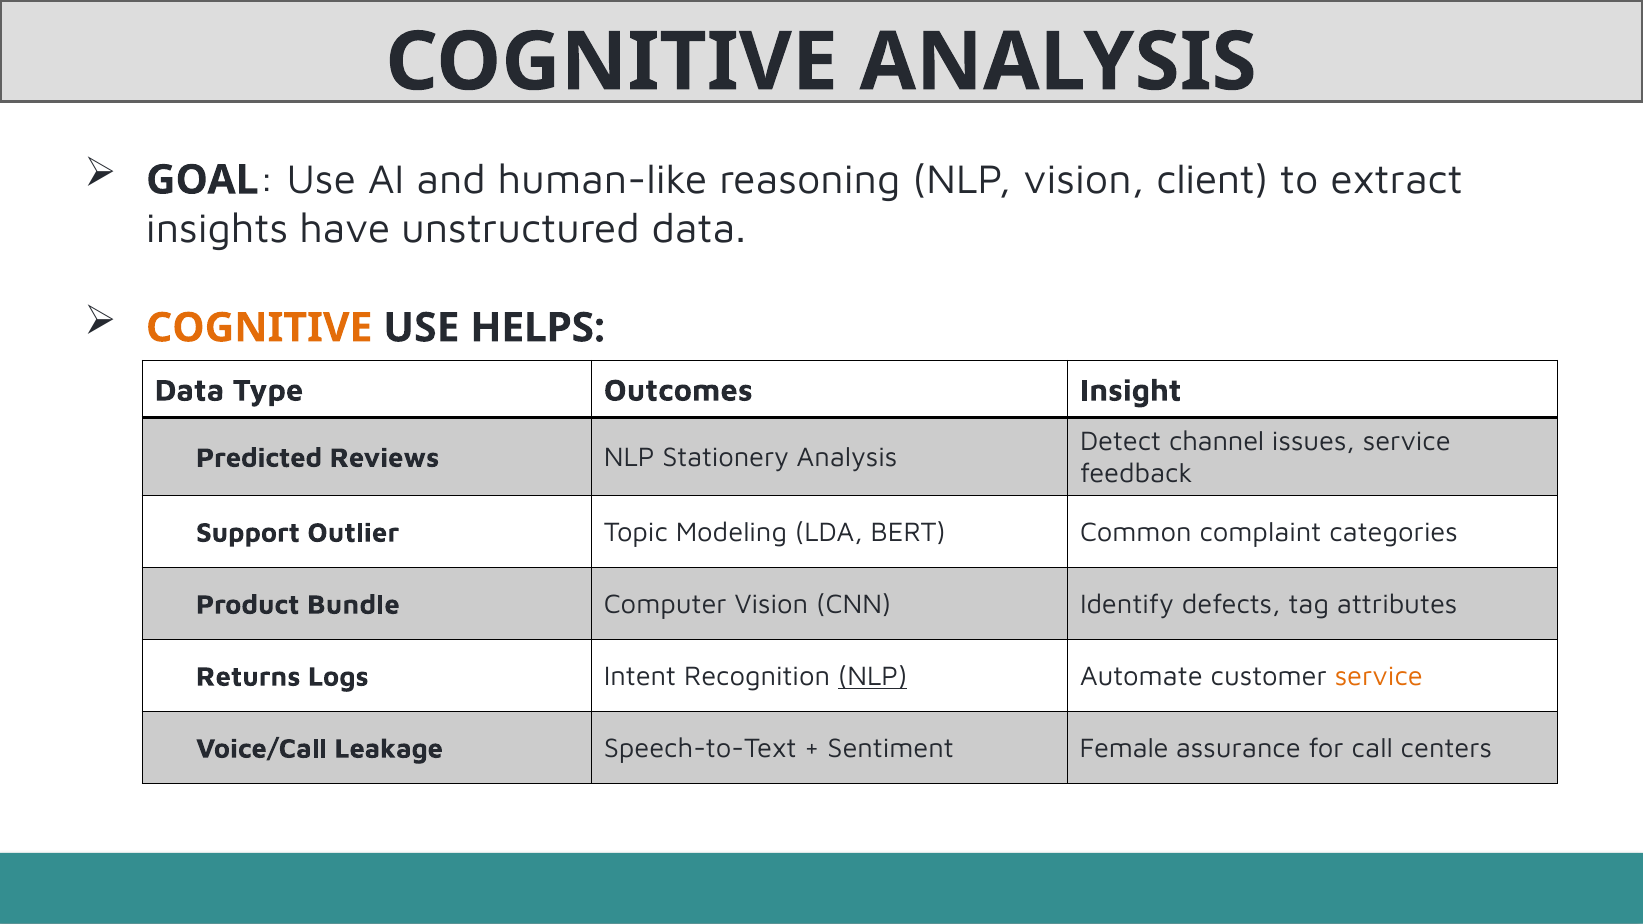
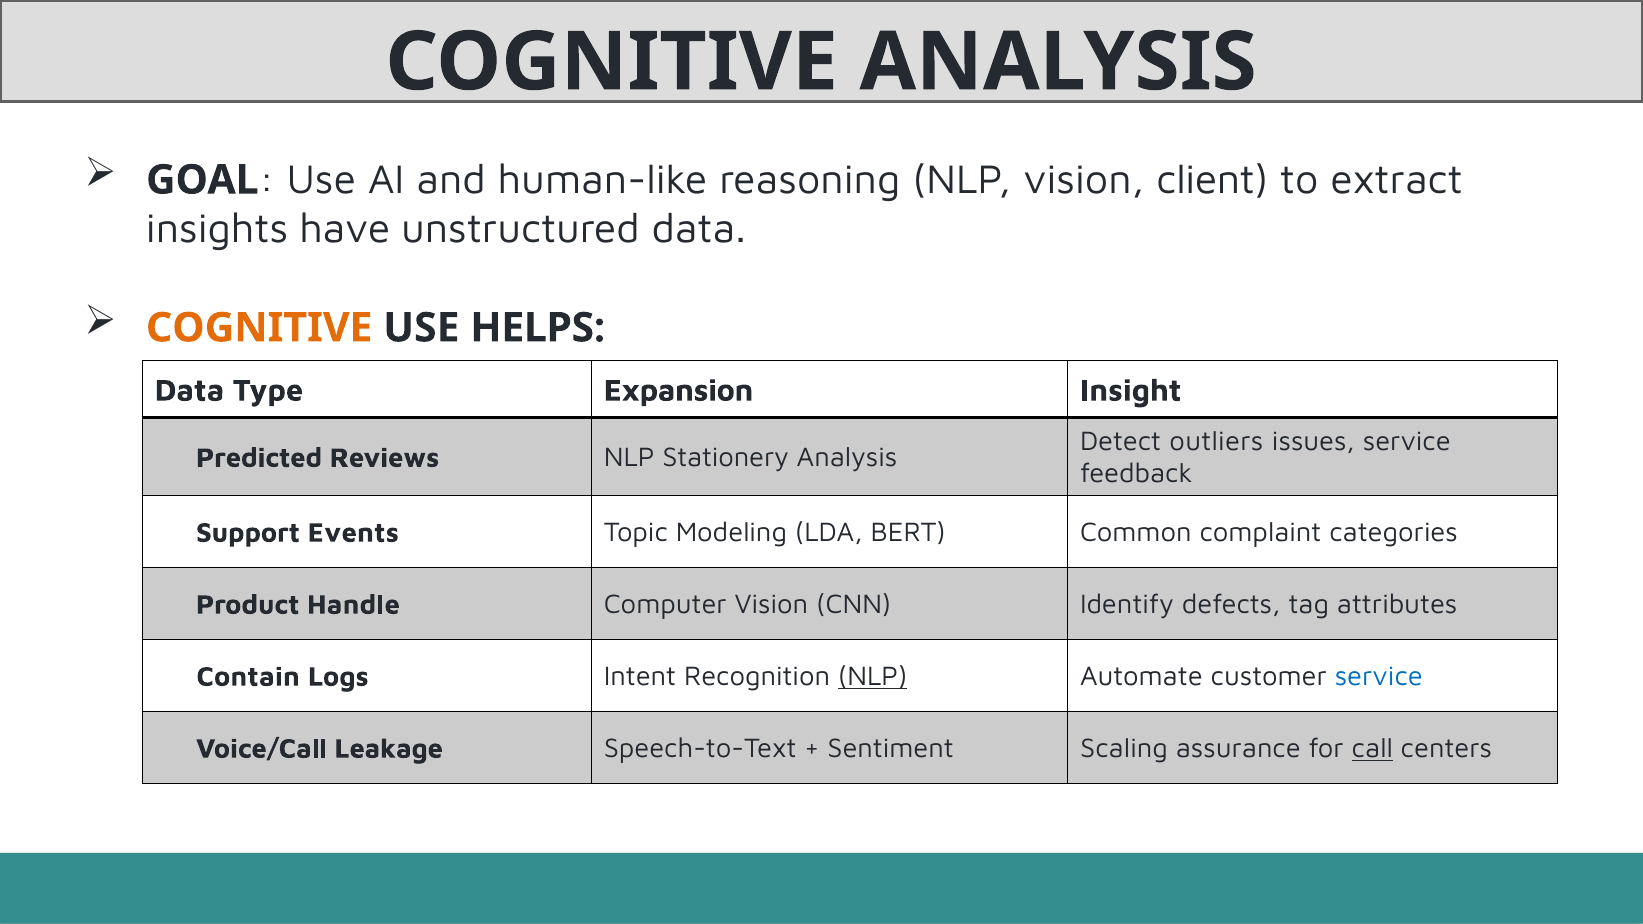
Outcomes: Outcomes -> Expansion
channel: channel -> outliers
Outlier: Outlier -> Events
Bundle: Bundle -> Handle
Returns: Returns -> Contain
service at (1379, 677) colour: orange -> blue
Female: Female -> Scaling
call underline: none -> present
